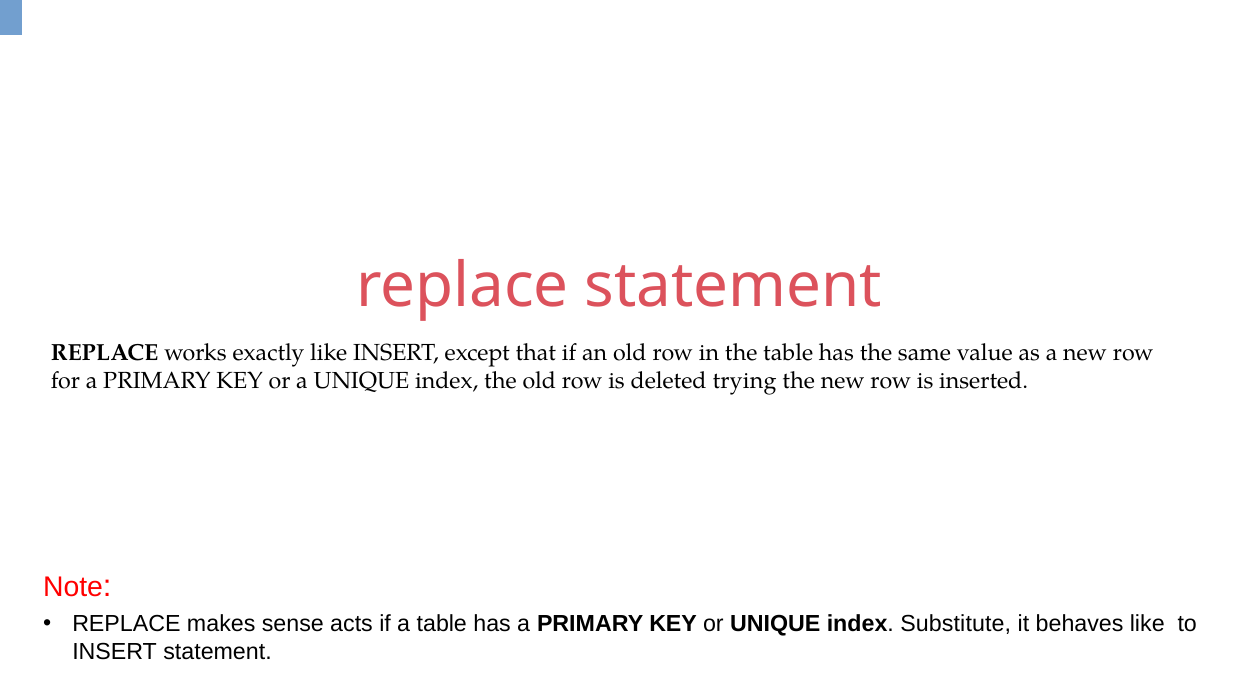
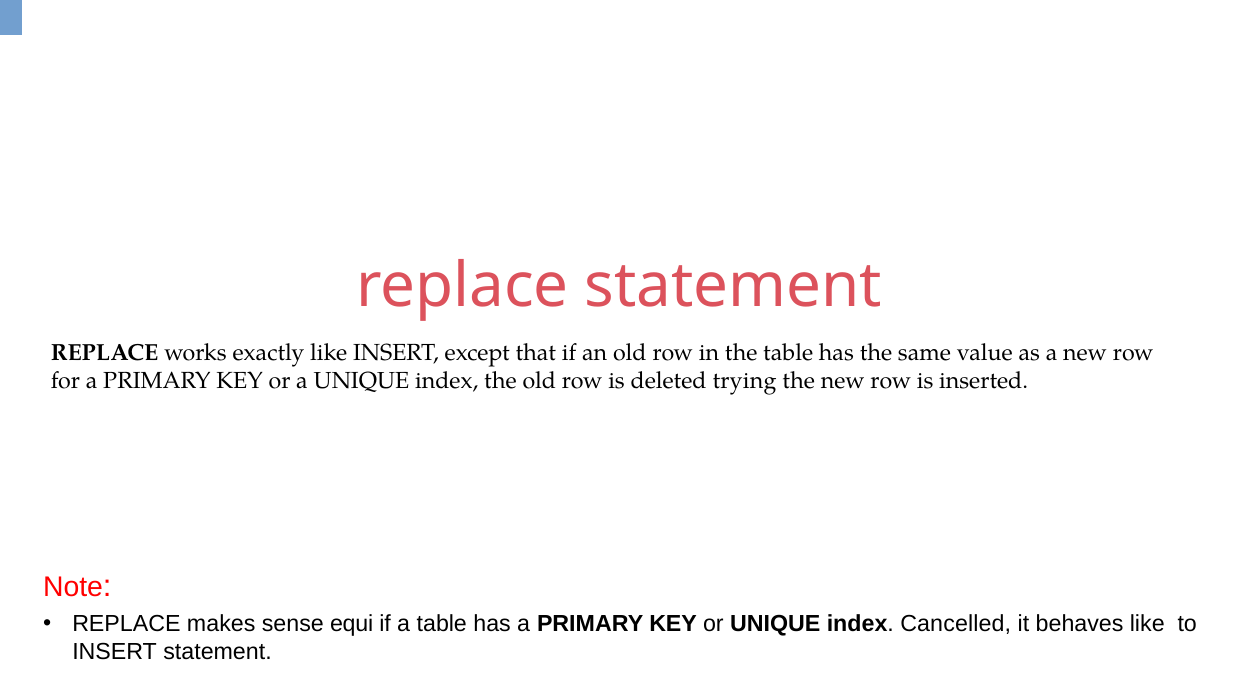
acts: acts -> equi
Substitute: Substitute -> Cancelled
